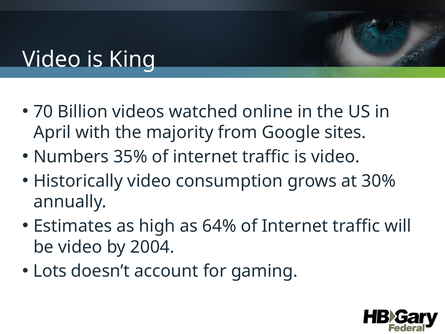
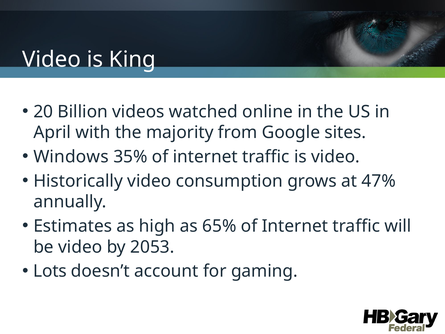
70: 70 -> 20
Numbers: Numbers -> Windows
30%: 30% -> 47%
64%: 64% -> 65%
2004: 2004 -> 2053
